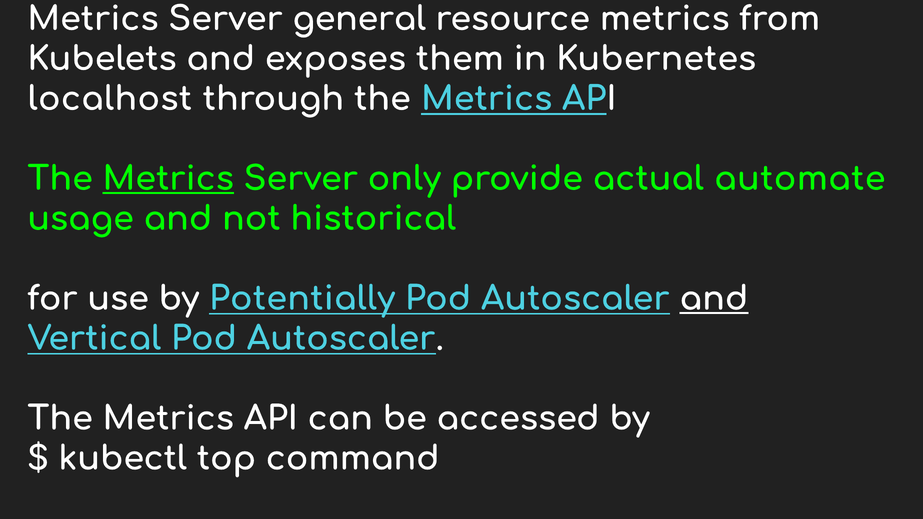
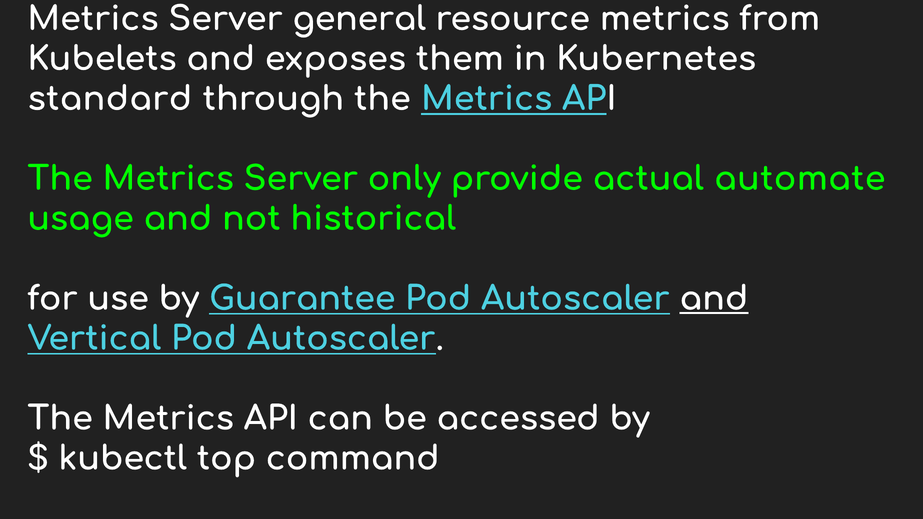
localhost: localhost -> standard
Metrics at (168, 179) underline: present -> none
Potentially: Potentially -> Guarantee
